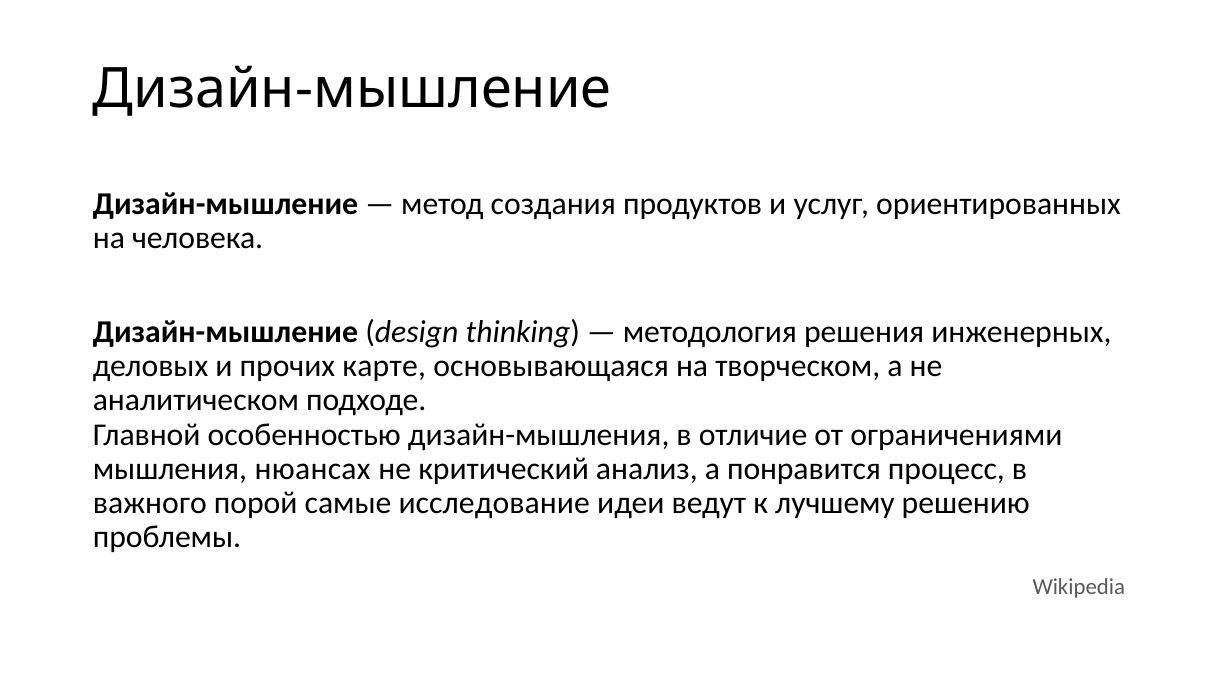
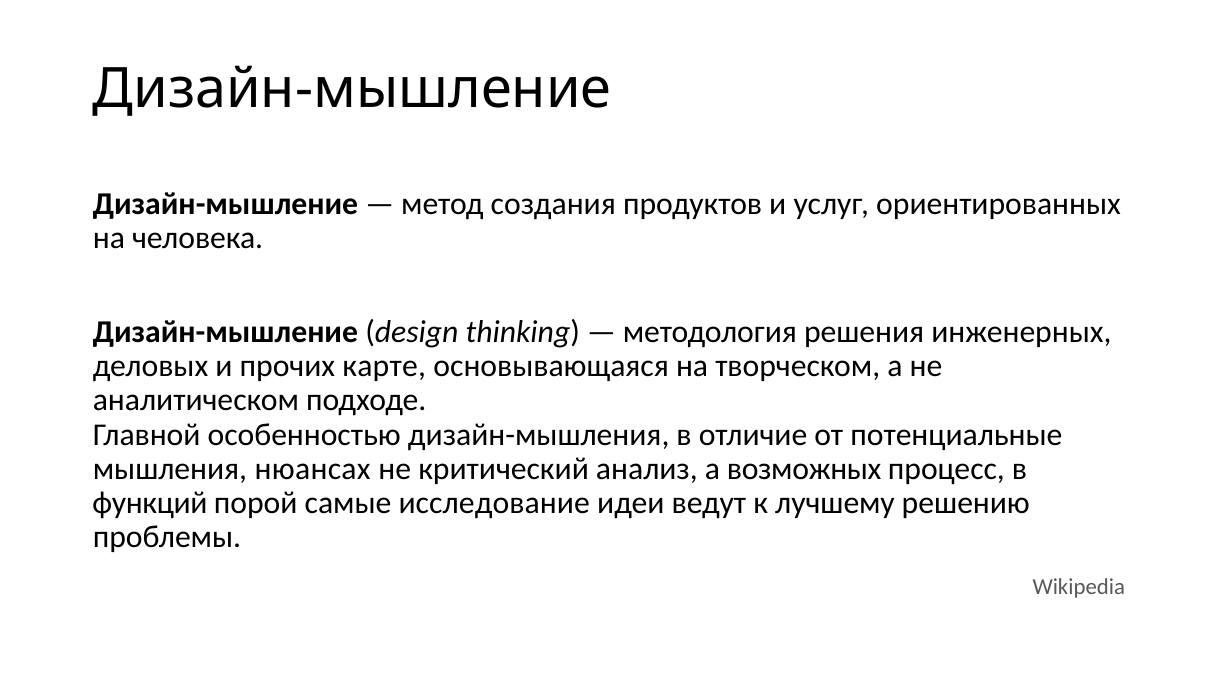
ограничениями: ограничениями -> потенциальные
понравится: понравится -> возможных
важного: важного -> функций
